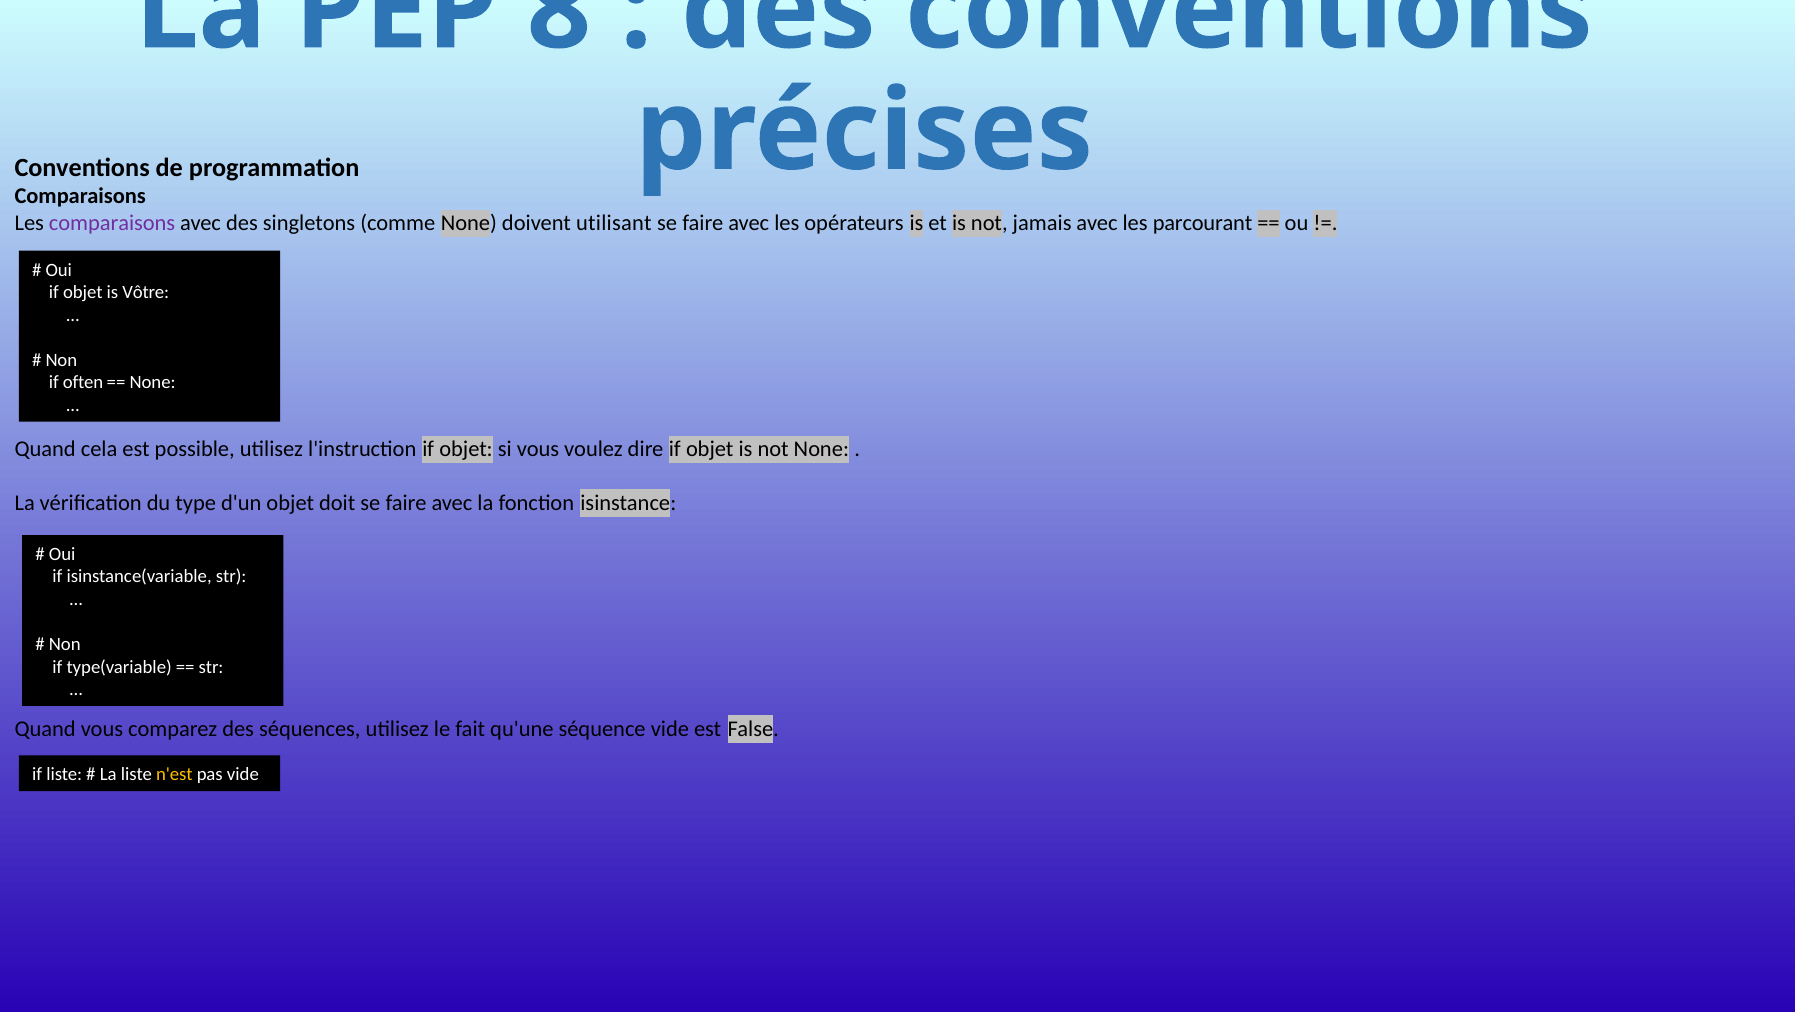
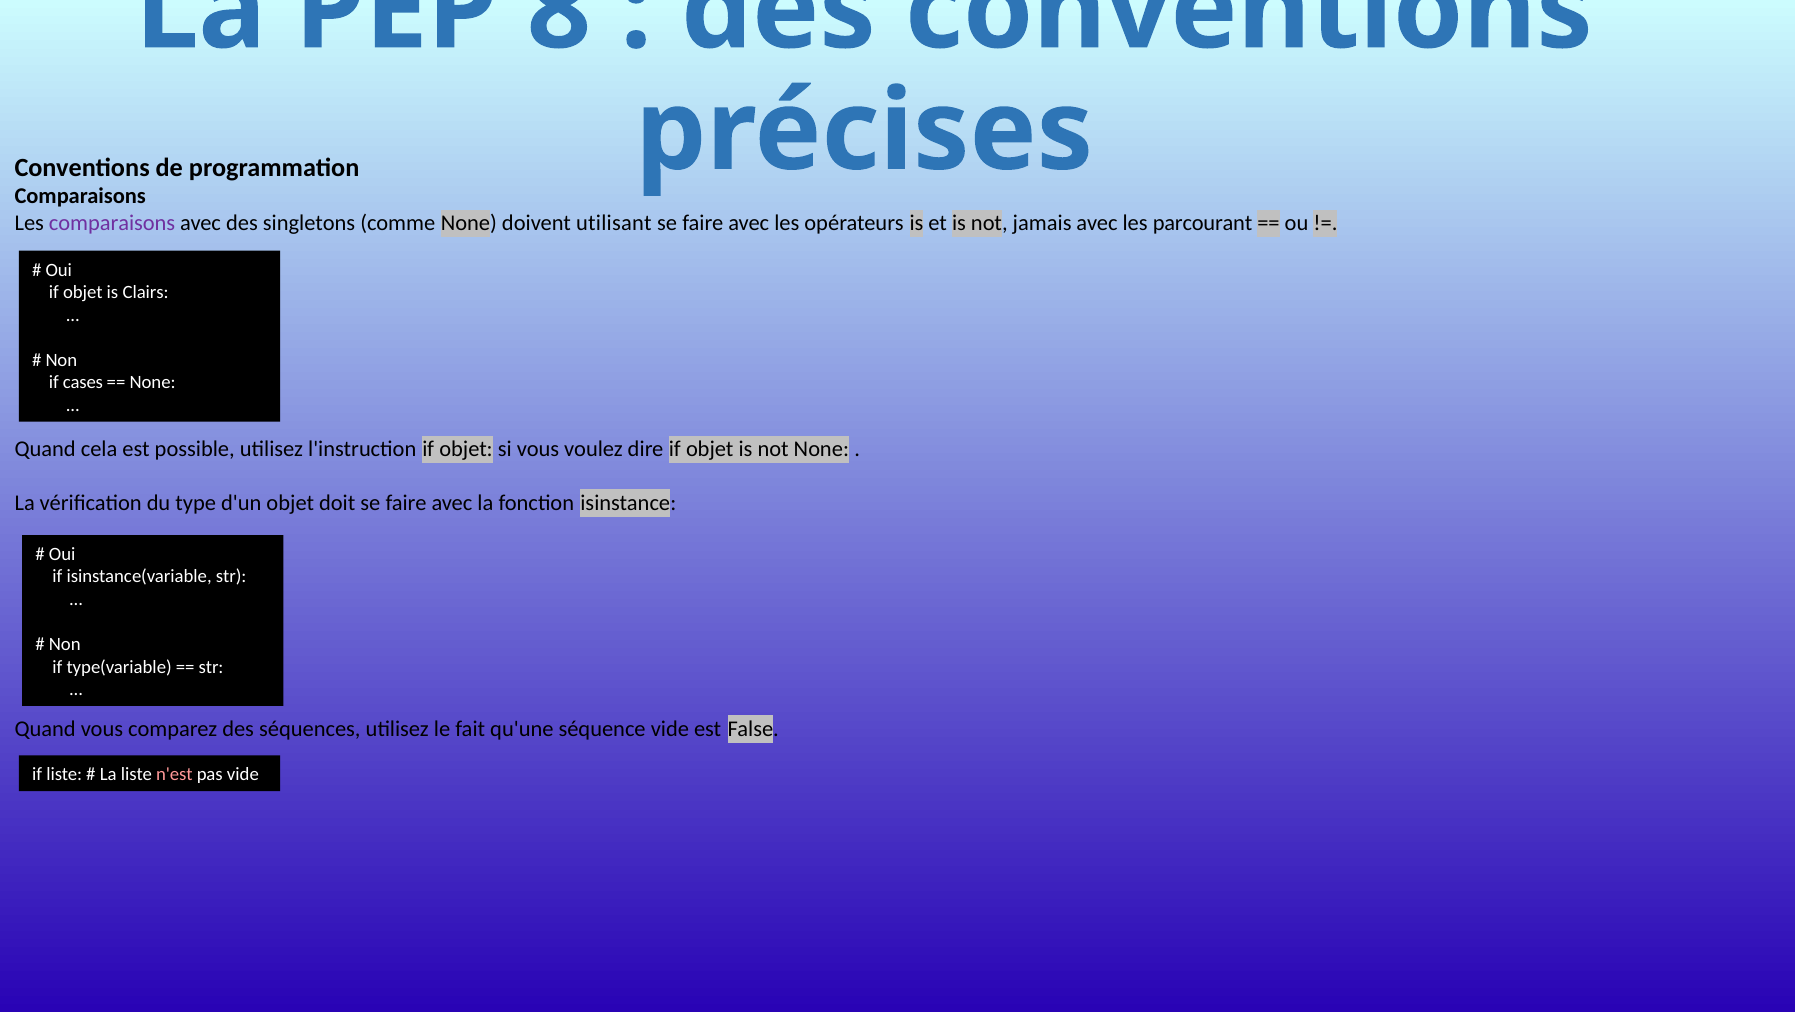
Vôtre: Vôtre -> Clairs
often: often -> cases
n'est colour: yellow -> pink
